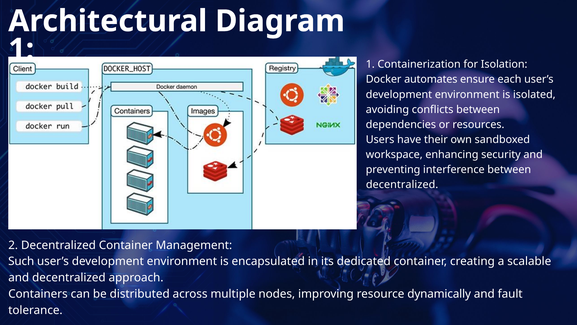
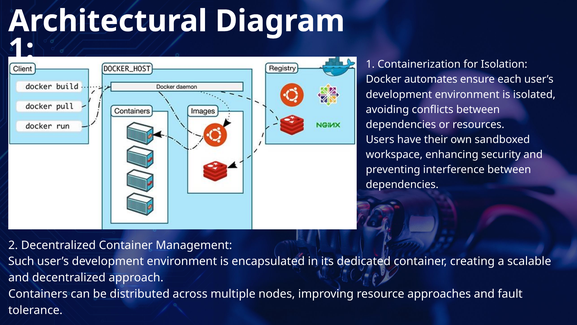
decentralized at (402, 184): decentralized -> dependencies
dynamically: dynamically -> approaches
